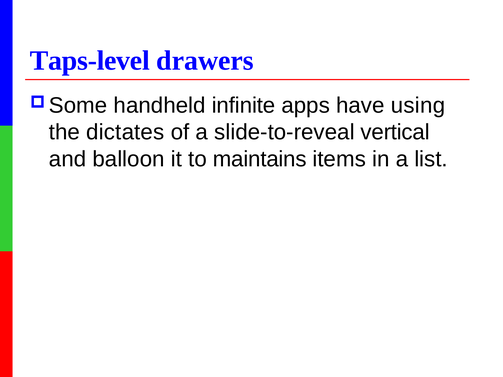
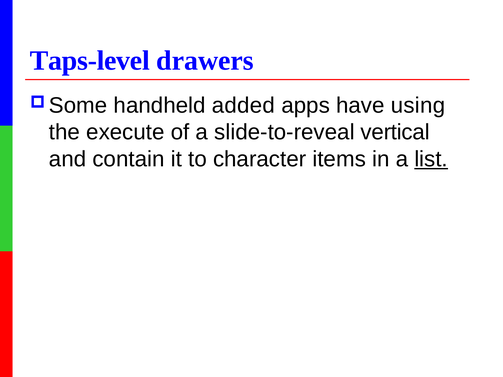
infinite: infinite -> added
dictates: dictates -> execute
balloon: balloon -> contain
maintains: maintains -> character
list underline: none -> present
